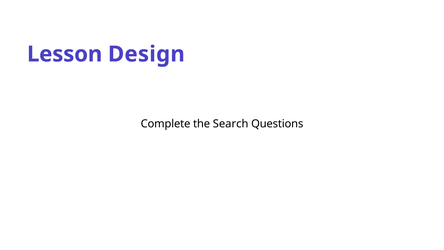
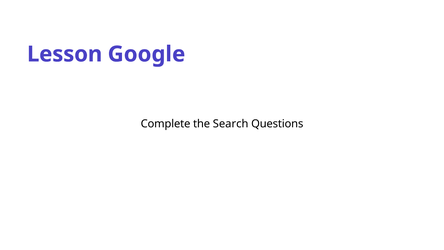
Design: Design -> Google
